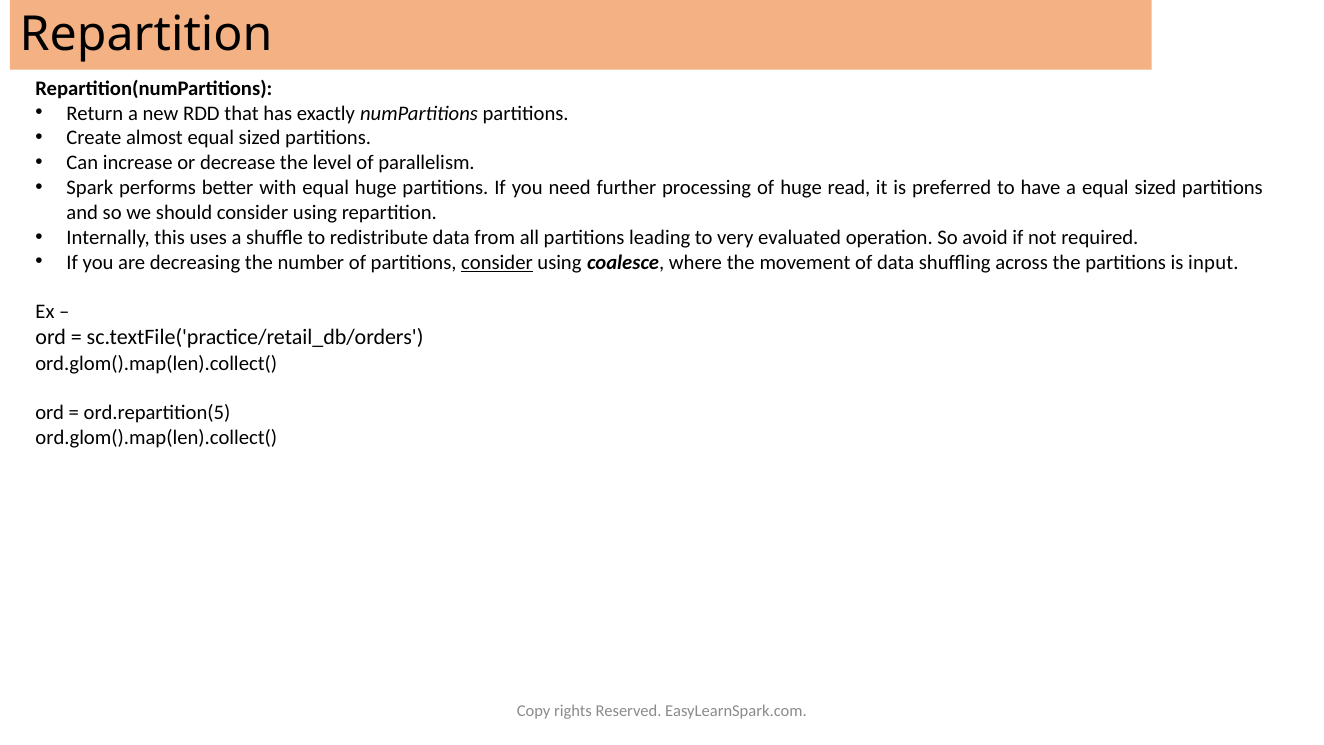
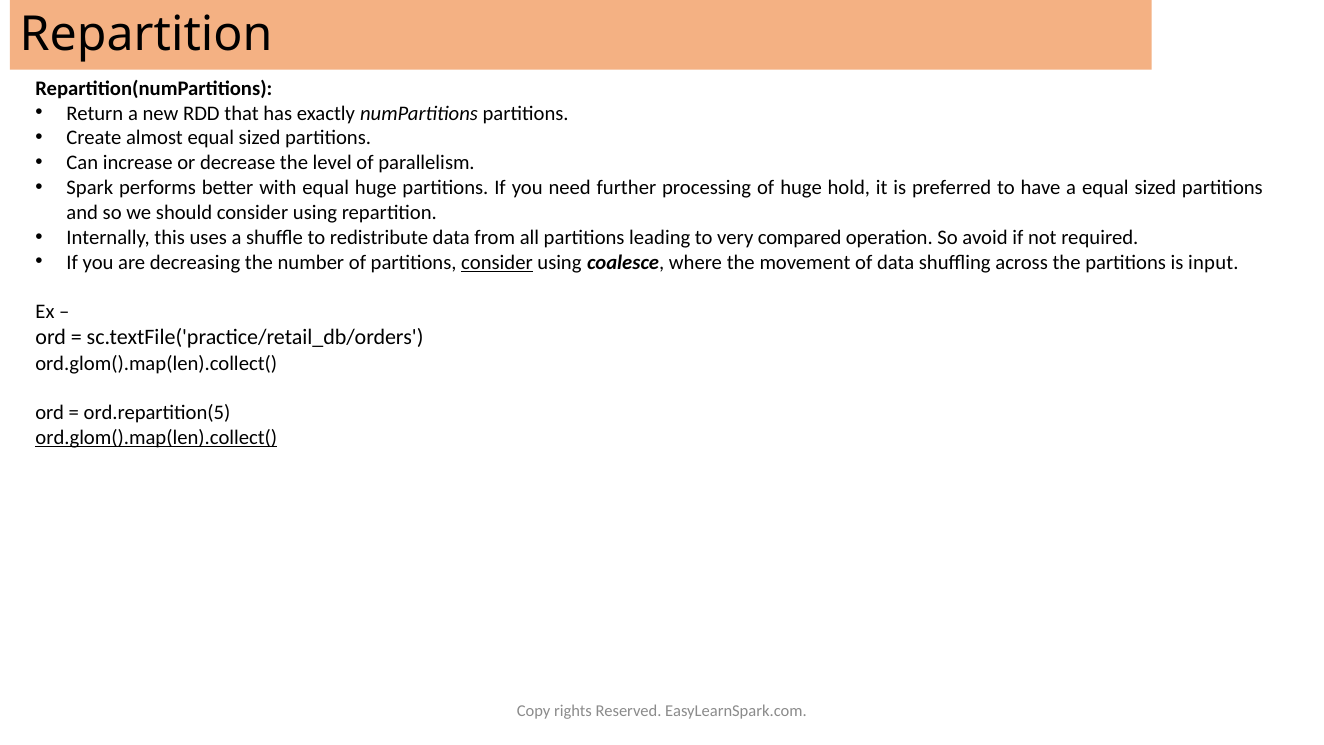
read: read -> hold
evaluated: evaluated -> compared
ord.glom().map(len).collect( at (156, 438) underline: none -> present
